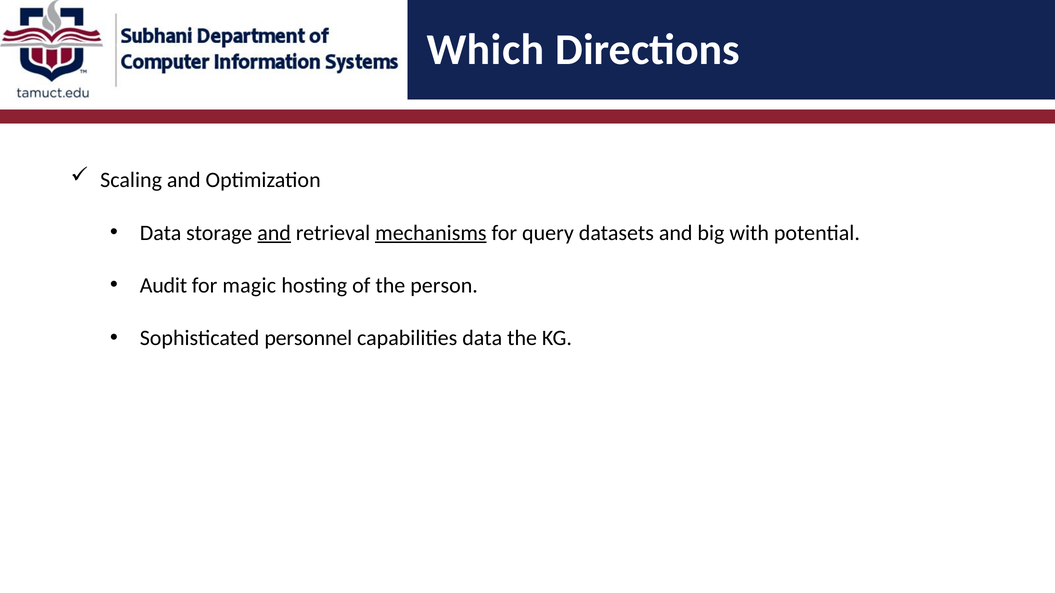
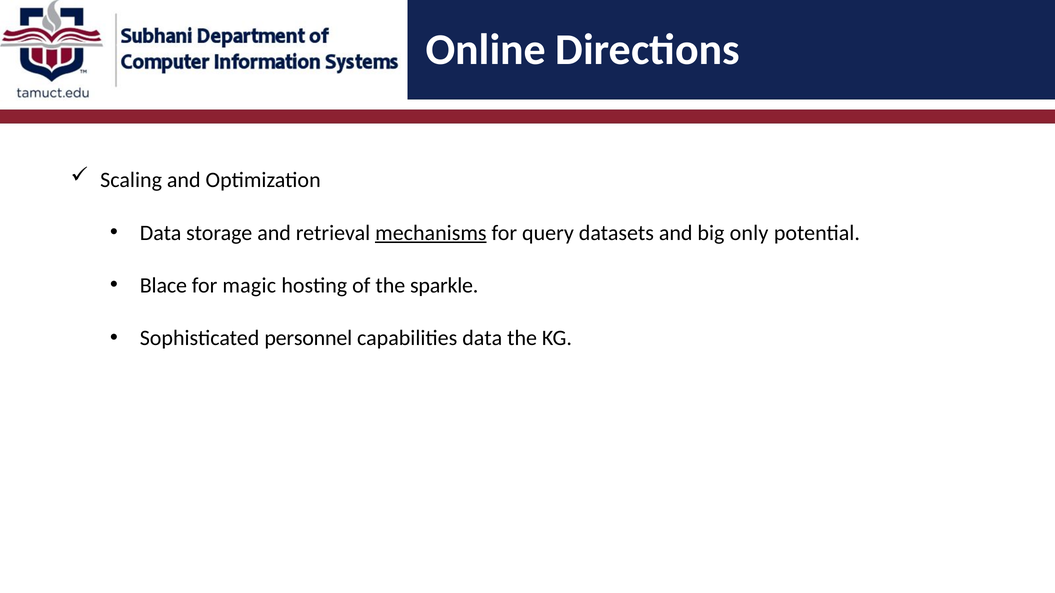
Which: Which -> Online
and at (274, 233) underline: present -> none
with: with -> only
Audit: Audit -> Blace
person: person -> sparkle
